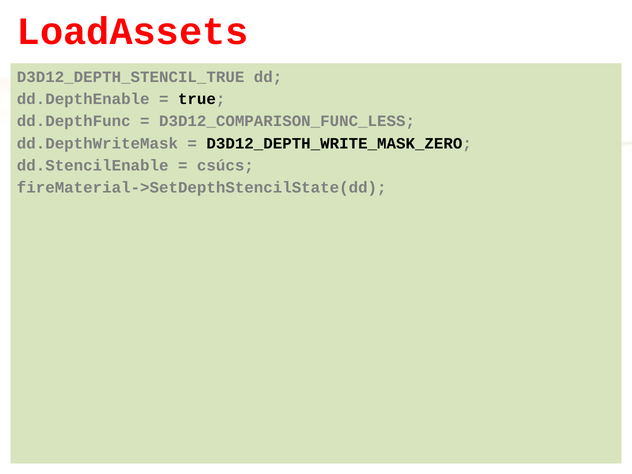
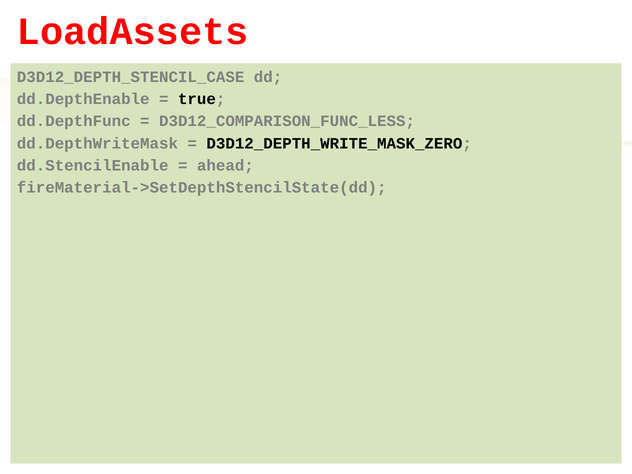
D3D12_DEPTH_STENCIL_TRUE: D3D12_DEPTH_STENCIL_TRUE -> D3D12_DEPTH_STENCIL_CASE
csúcs: csúcs -> ahead
